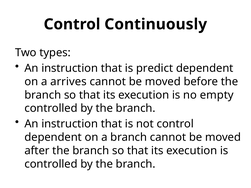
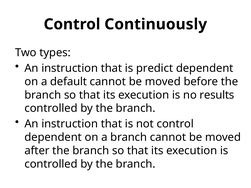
arrives: arrives -> default
empty: empty -> results
